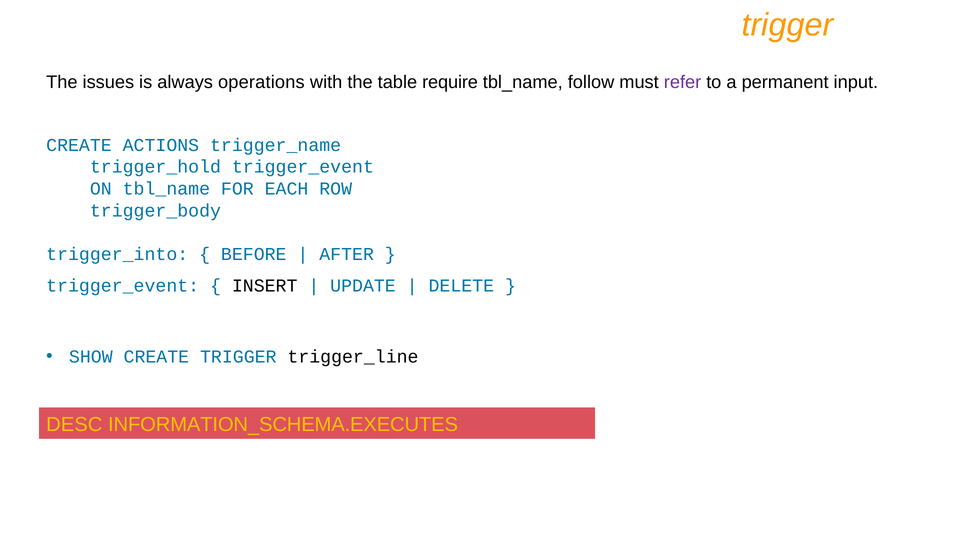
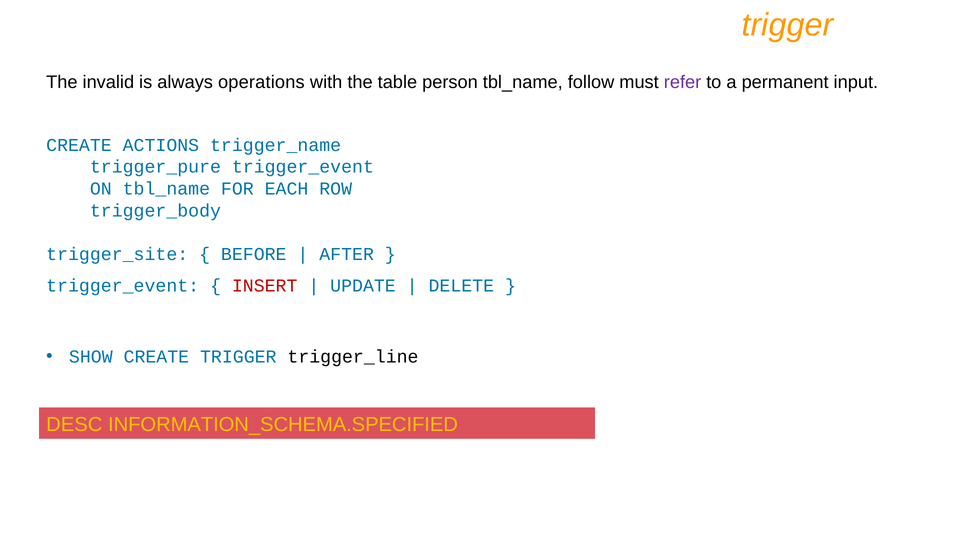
issues: issues -> invalid
require: require -> person
trigger_hold: trigger_hold -> trigger_pure
trigger_into: trigger_into -> trigger_site
INSERT colour: black -> red
INFORMATION_SCHEMA.EXECUTES: INFORMATION_SCHEMA.EXECUTES -> INFORMATION_SCHEMA.SPECIFIED
